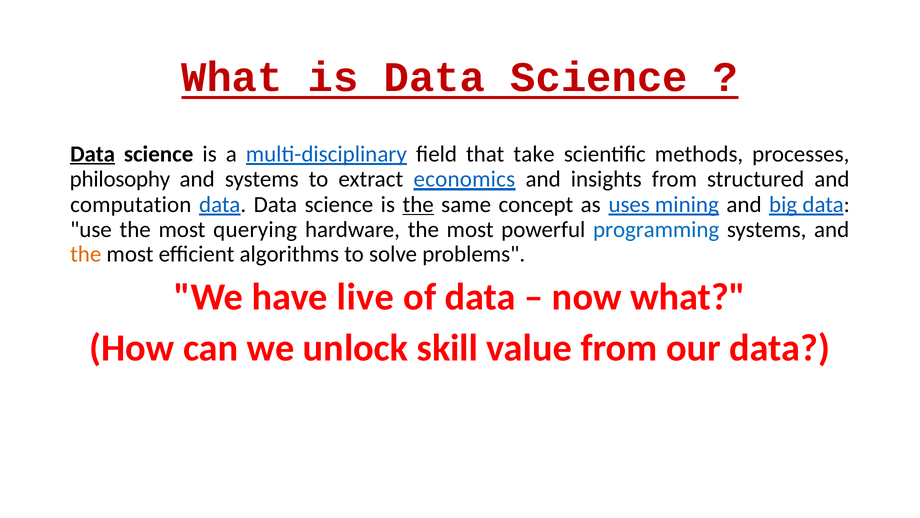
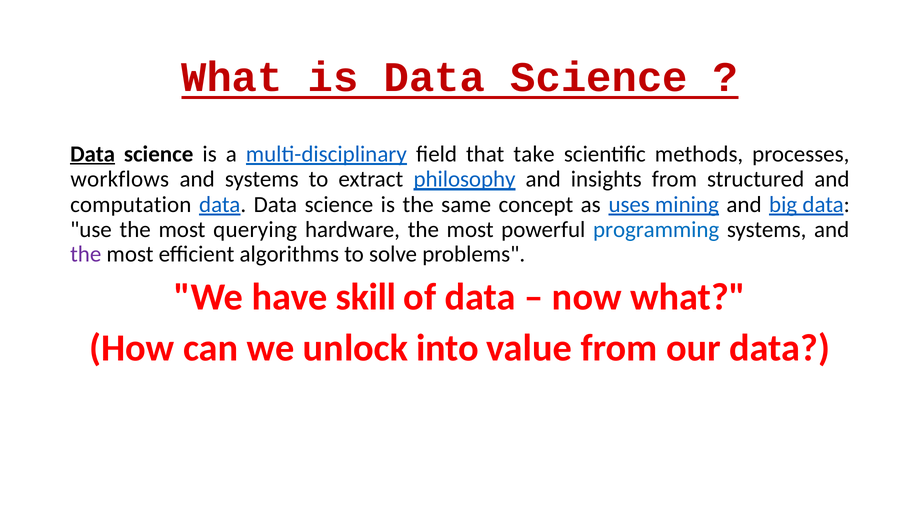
philosophy: philosophy -> workflows
economics: economics -> philosophy
the at (418, 204) underline: present -> none
the at (86, 254) colour: orange -> purple
live: live -> skill
skill: skill -> into
